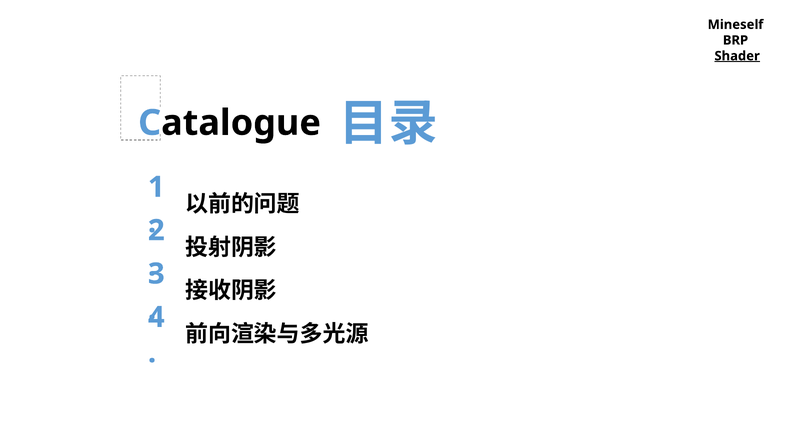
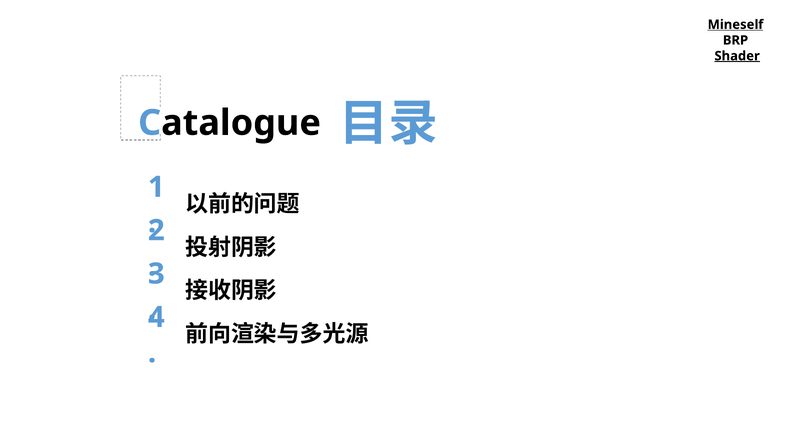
Mineself underline: none -> present
